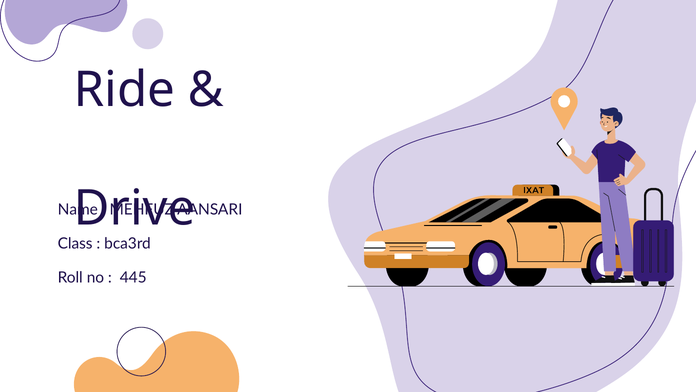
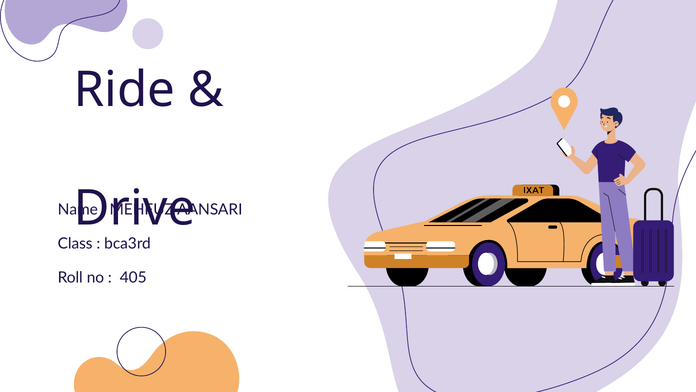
445: 445 -> 405
